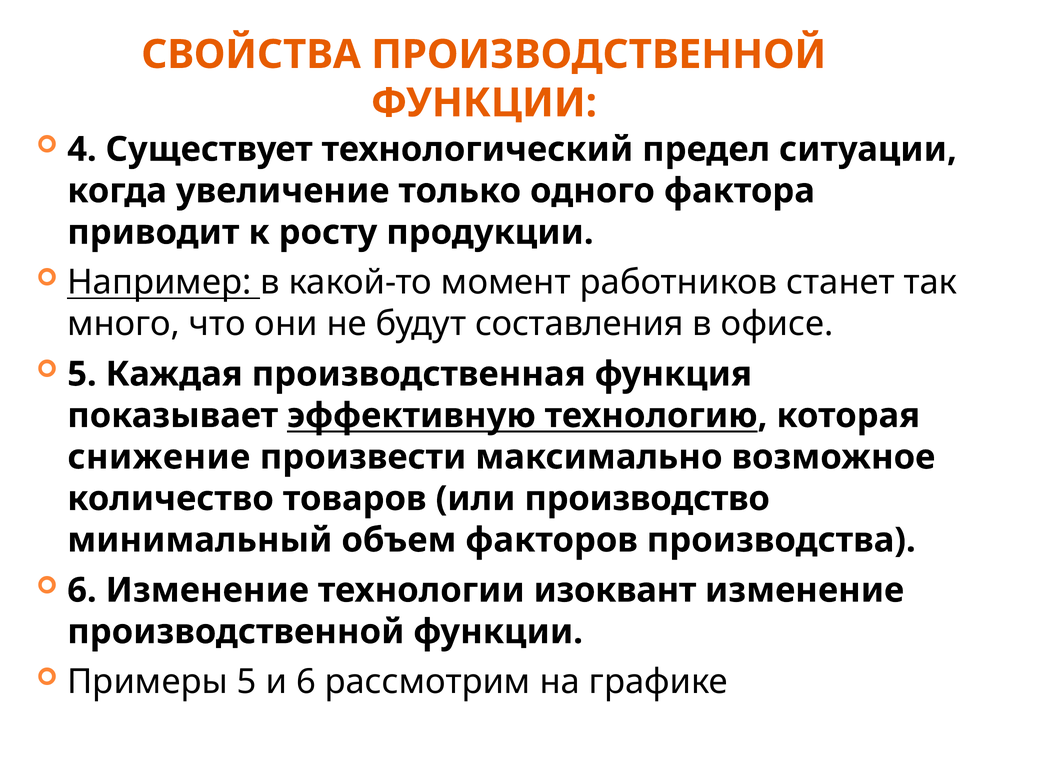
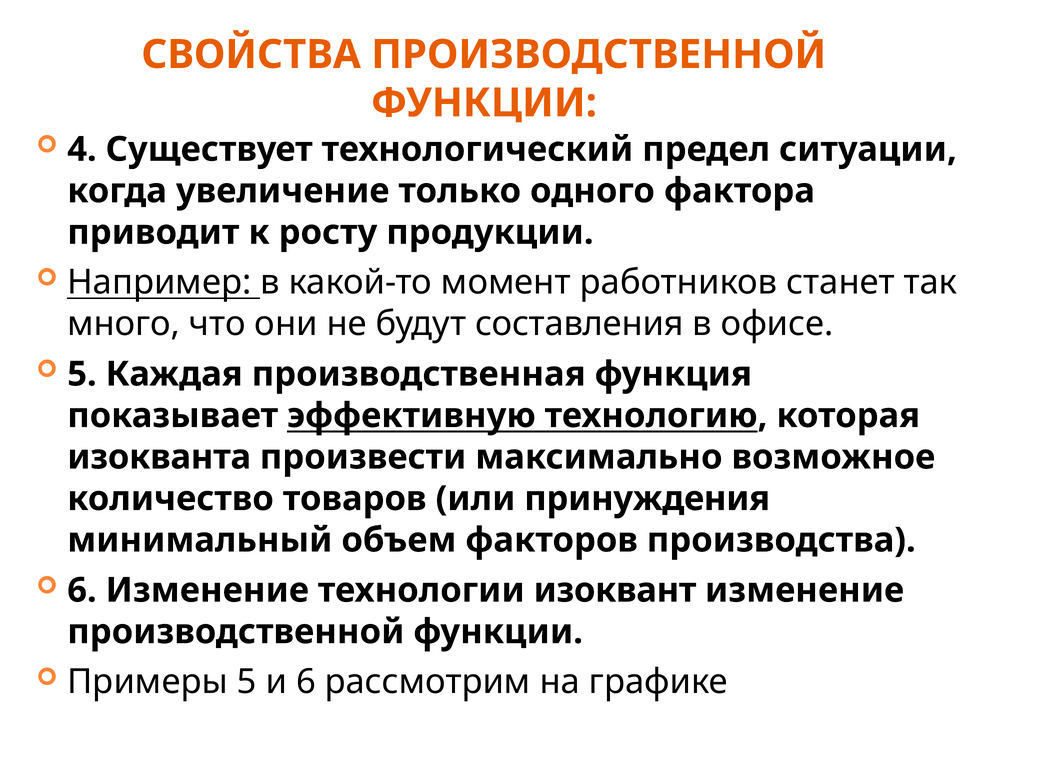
снижение: снижение -> изокванта
производство: производство -> принуждения
